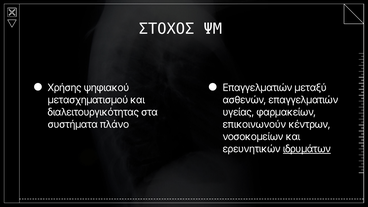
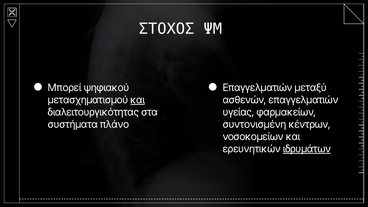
Χρήσης: Χρήσης -> Μπορεί
και at (138, 100) underline: none -> present
επικοινωνούν: επικοινωνούν -> συντονισμένη
